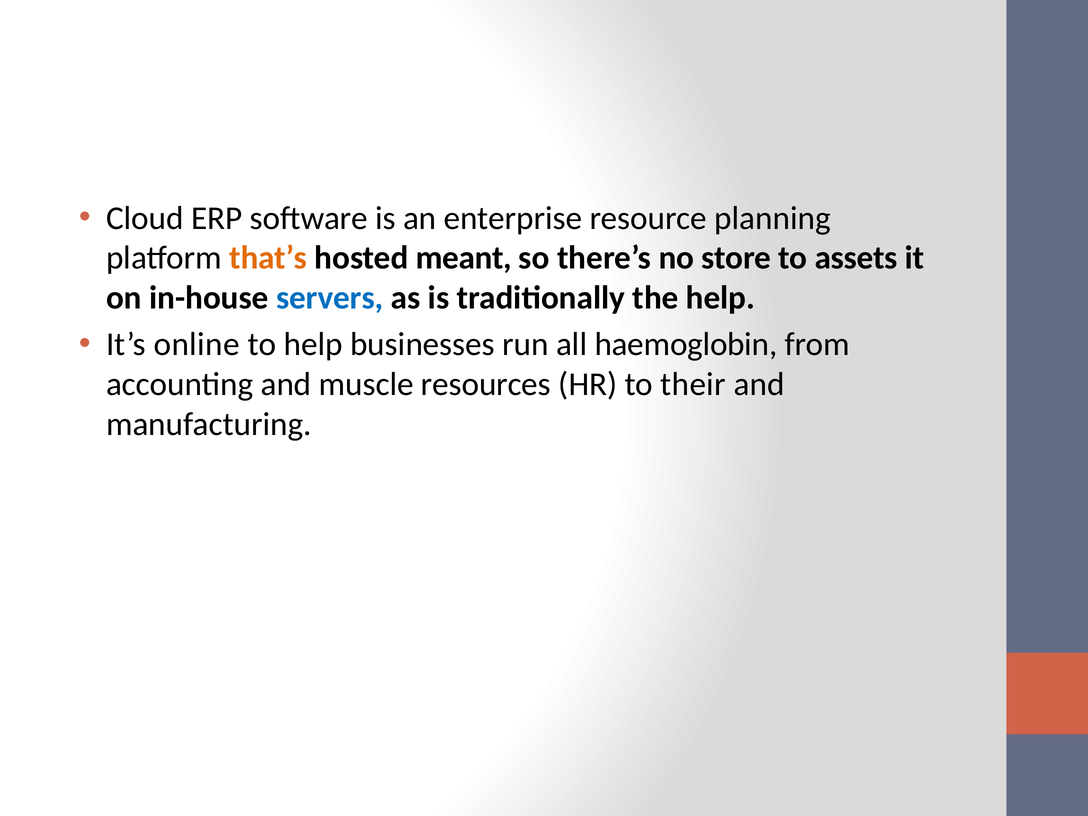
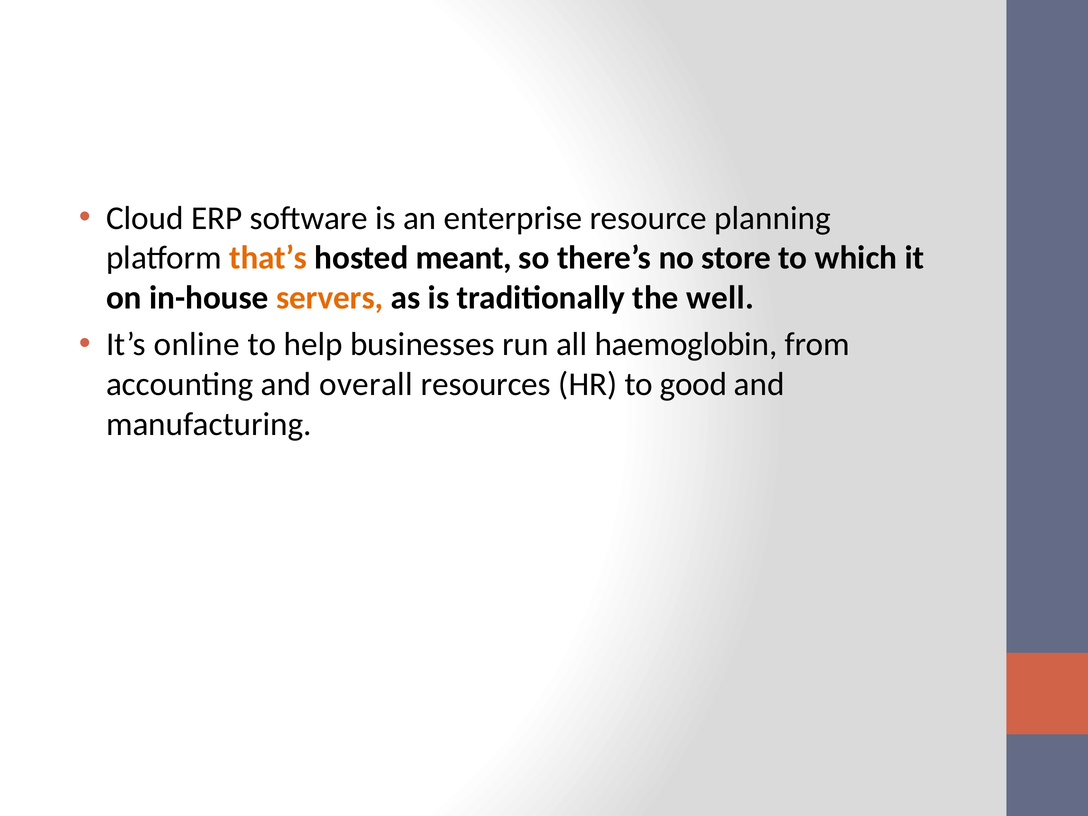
assets: assets -> which
servers colour: blue -> orange
the help: help -> well
muscle: muscle -> overall
their: their -> good
